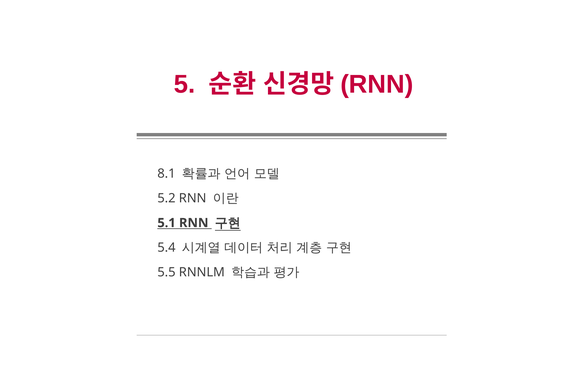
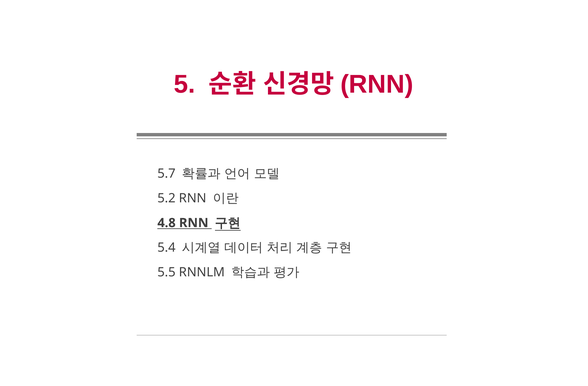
8.1: 8.1 -> 5.7
5.1: 5.1 -> 4.8
